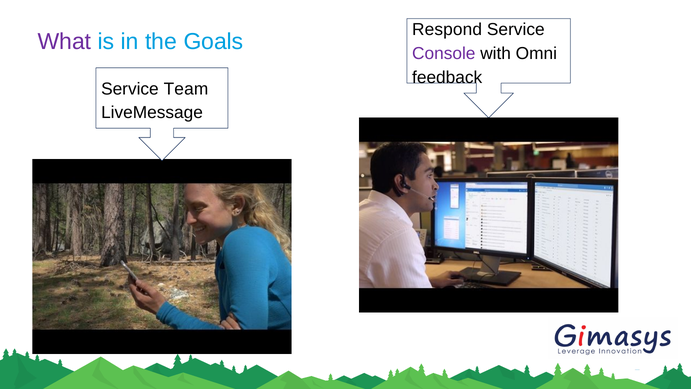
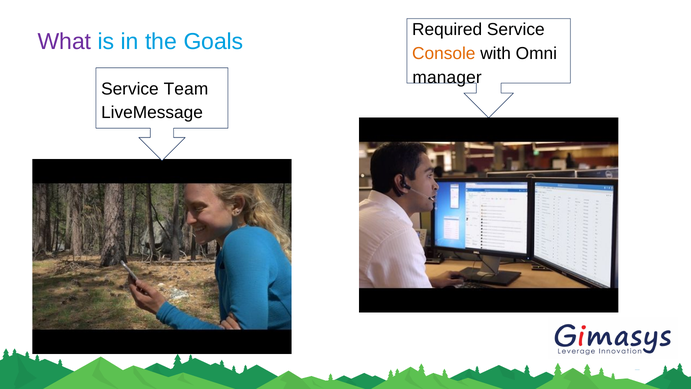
Respond: Respond -> Required
Console colour: purple -> orange
feedback: feedback -> manager
